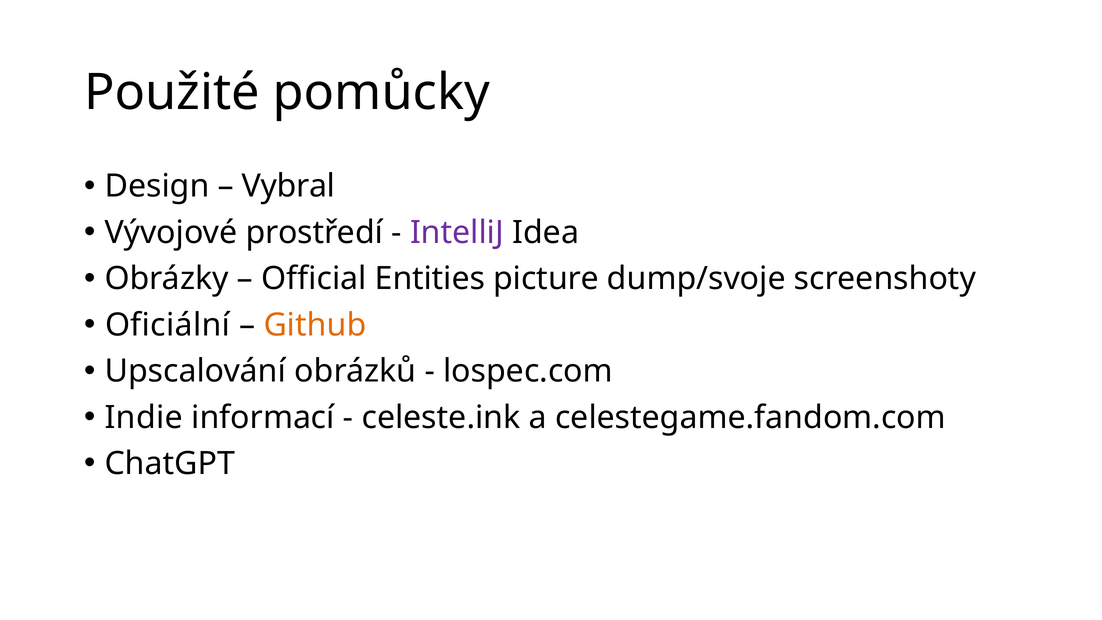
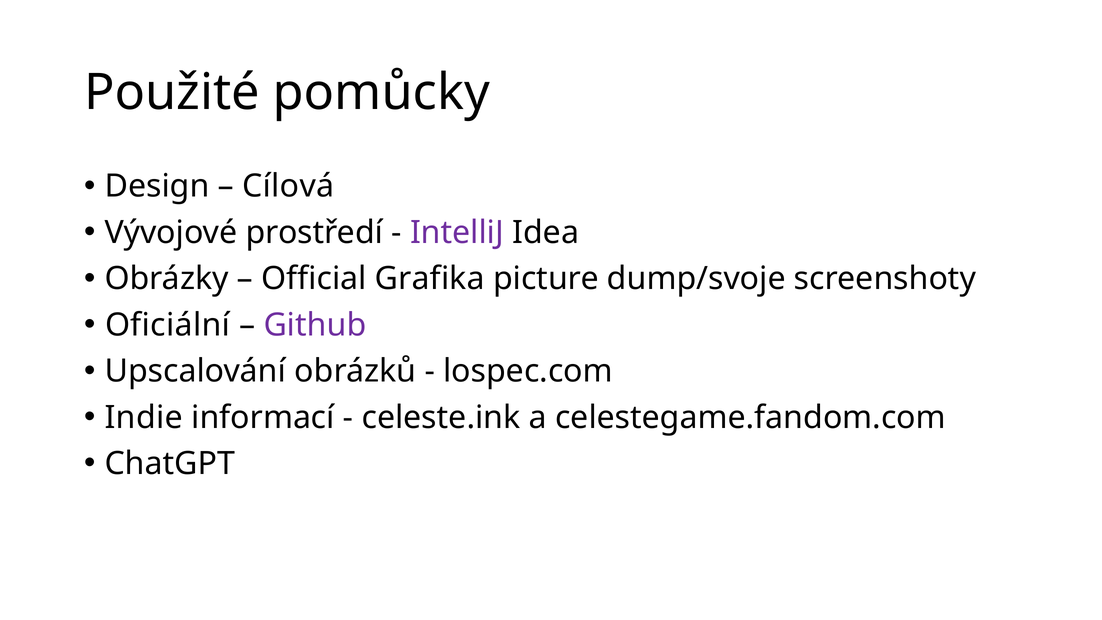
Vybral: Vybral -> Cílová
Entities: Entities -> Grafika
Github colour: orange -> purple
